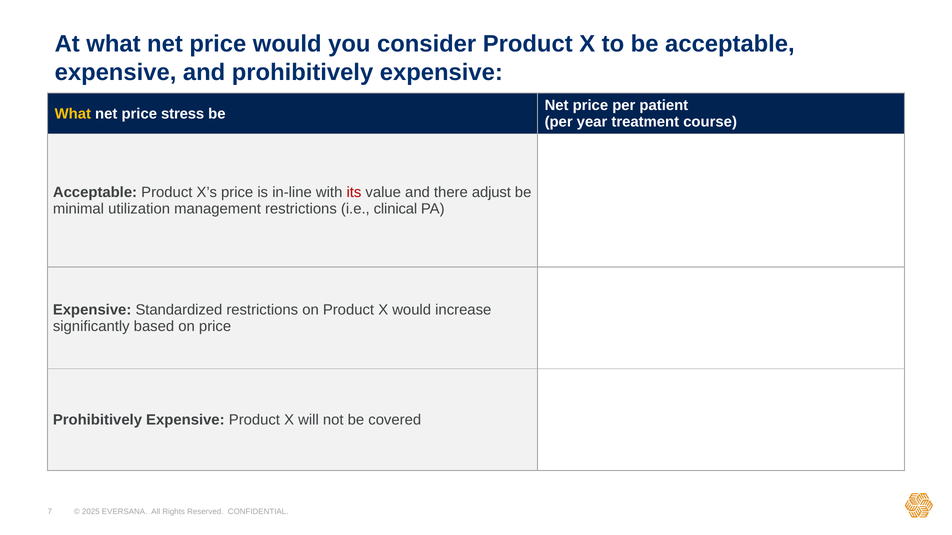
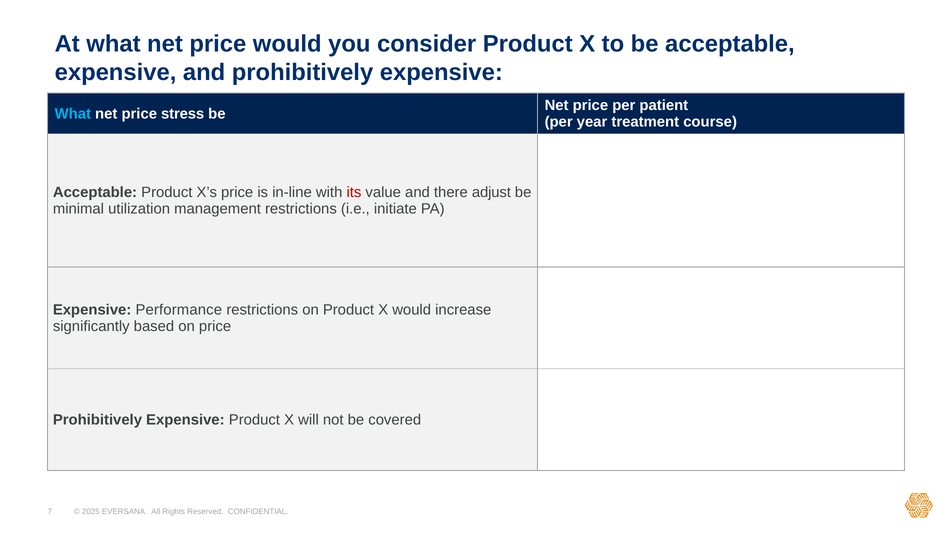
What at (73, 114) colour: yellow -> light blue
clinical: clinical -> initiate
Standardized: Standardized -> Performance
